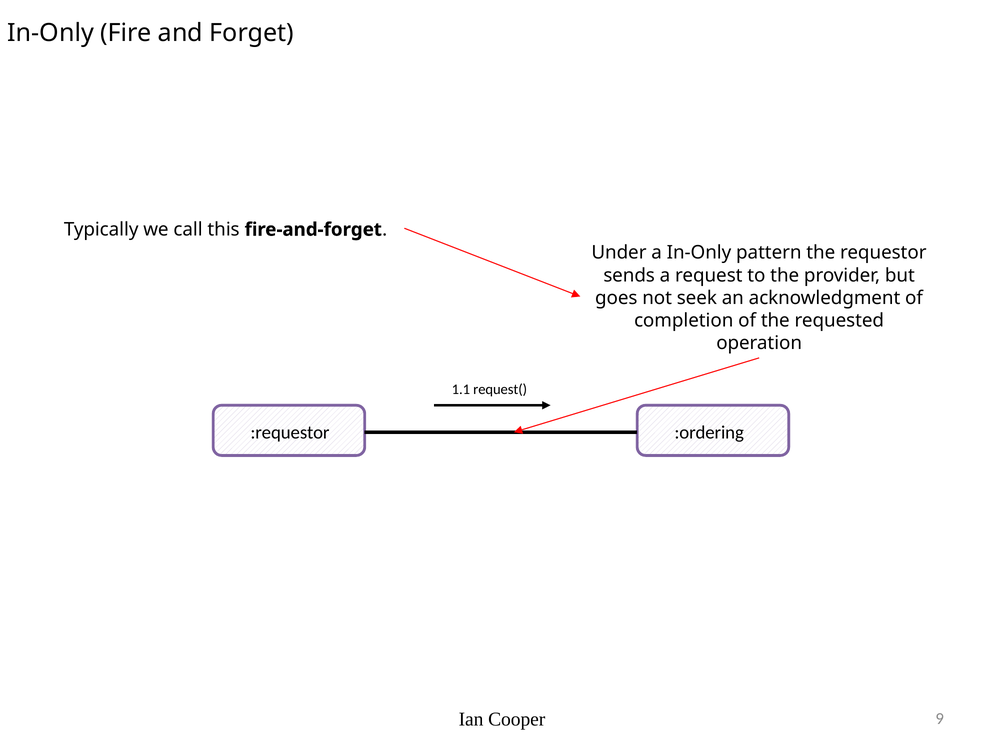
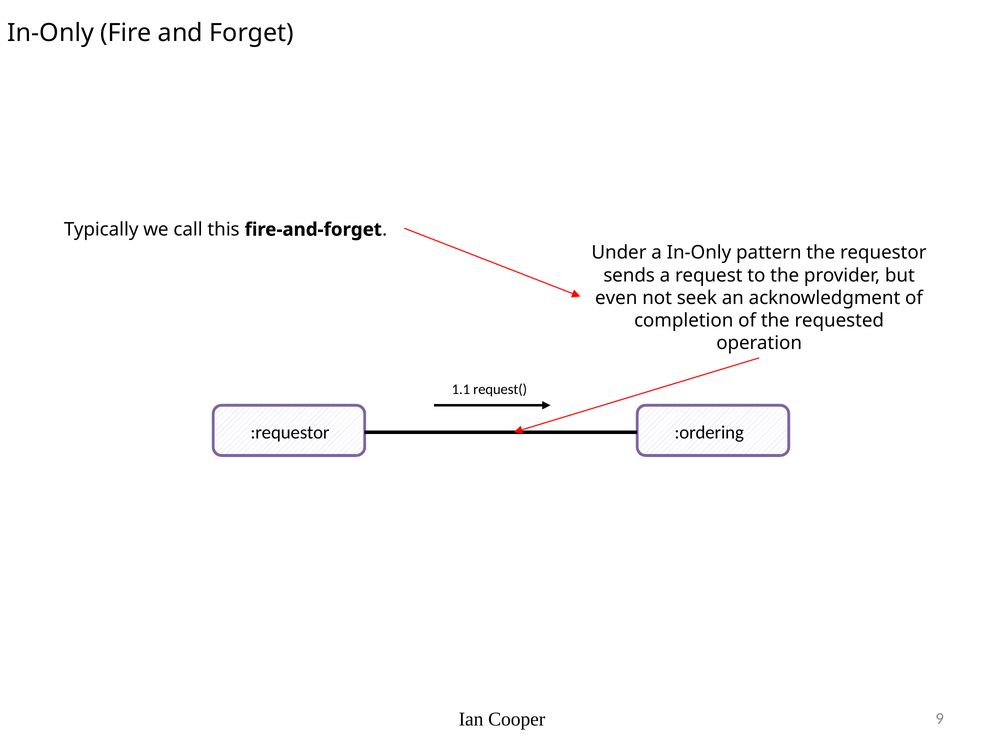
goes: goes -> even
